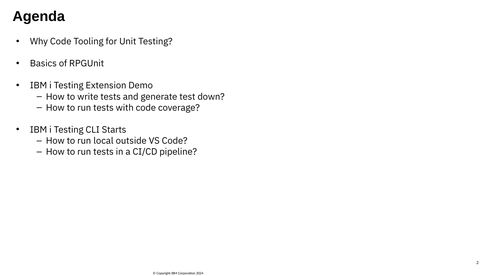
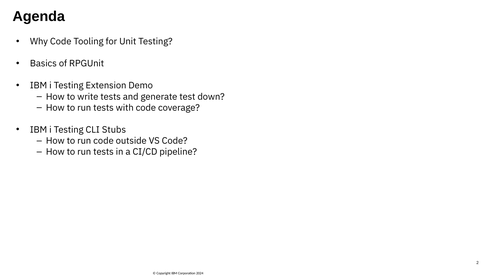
Starts: Starts -> Stubs
run local: local -> code
